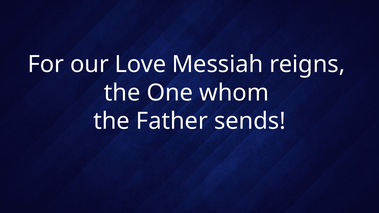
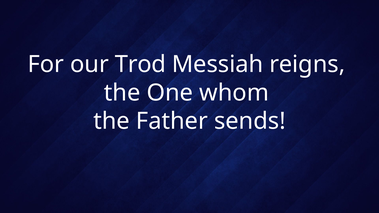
Love: Love -> Trod
